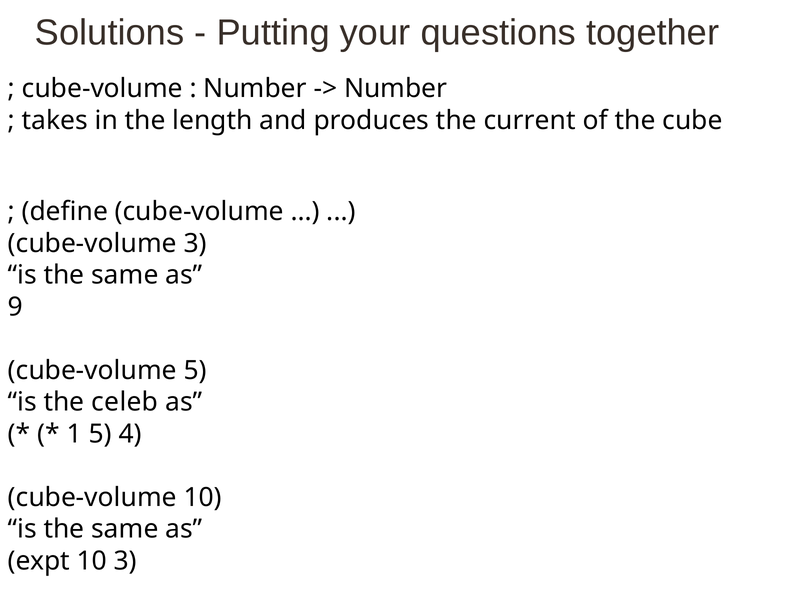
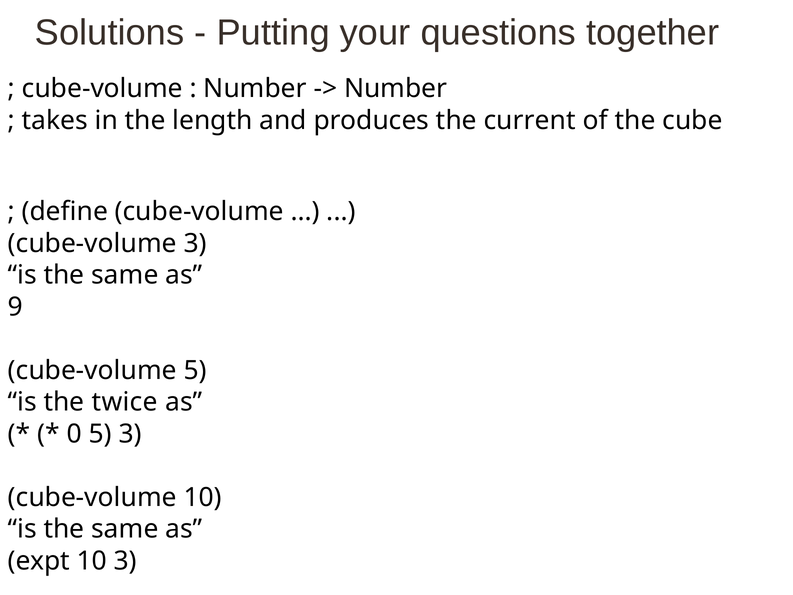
celeb: celeb -> twice
1: 1 -> 0
5 4: 4 -> 3
